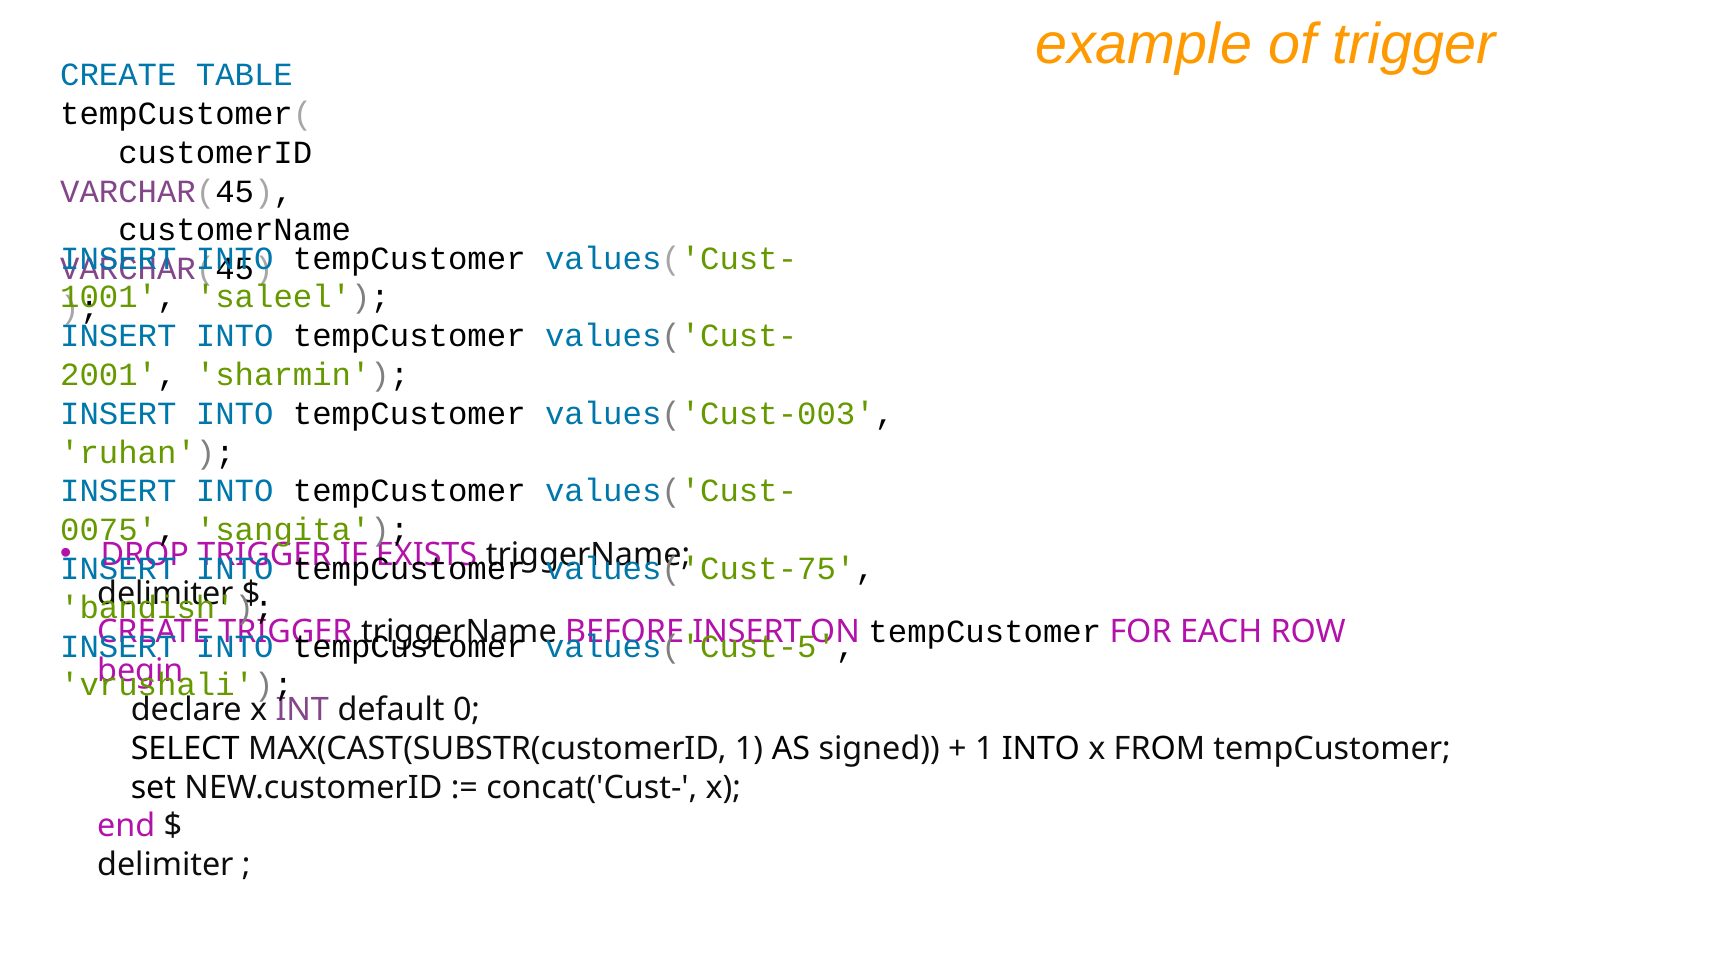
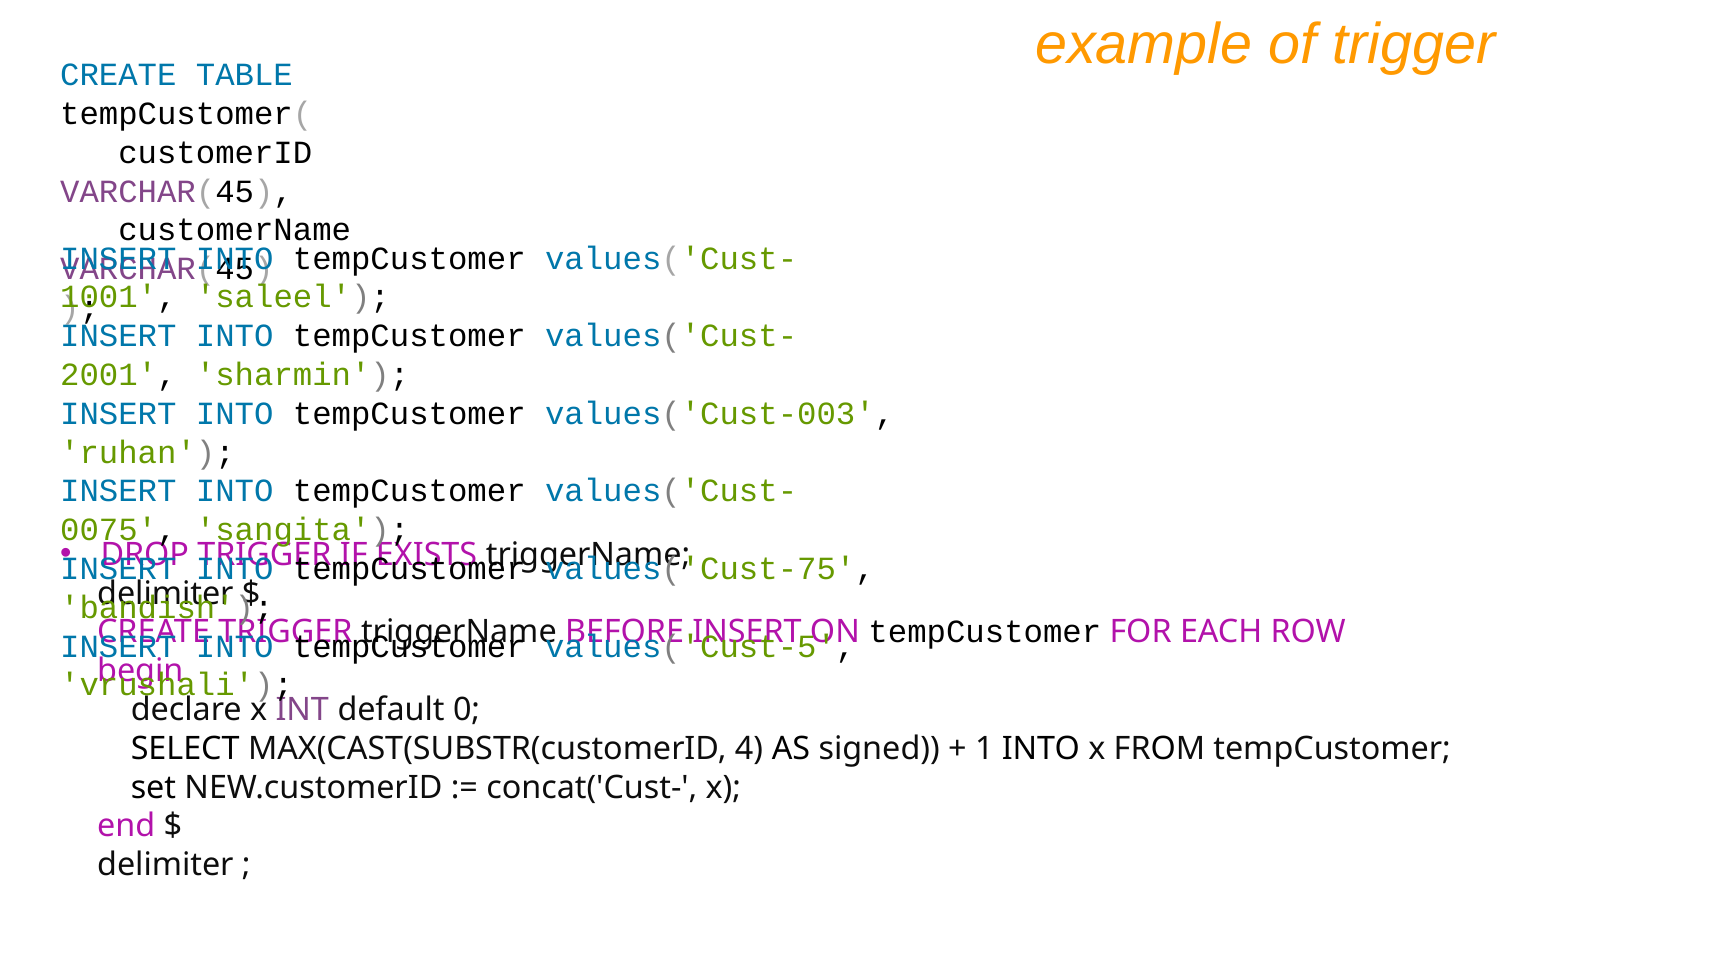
MAX(CAST(SUBSTR(customerID 1: 1 -> 4
